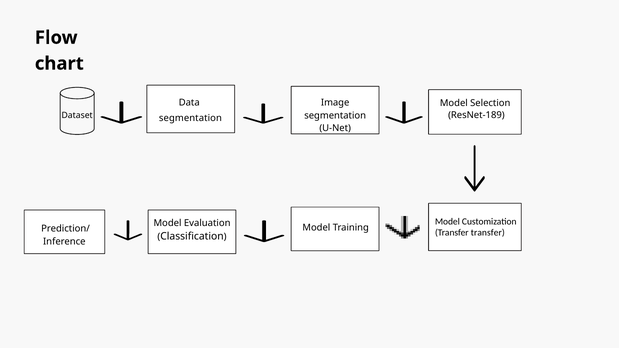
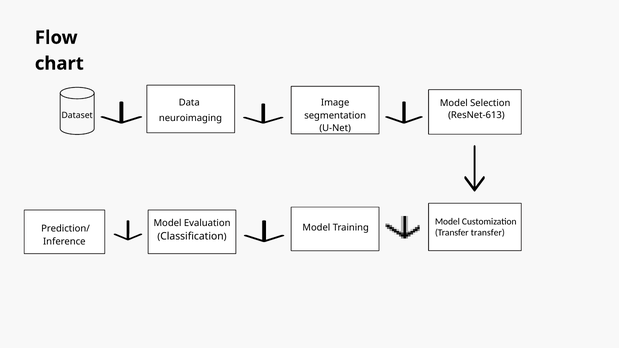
ResNet-189: ResNet-189 -> ResNet-613
segmentation at (190, 118): segmentation -> neuroimaging
